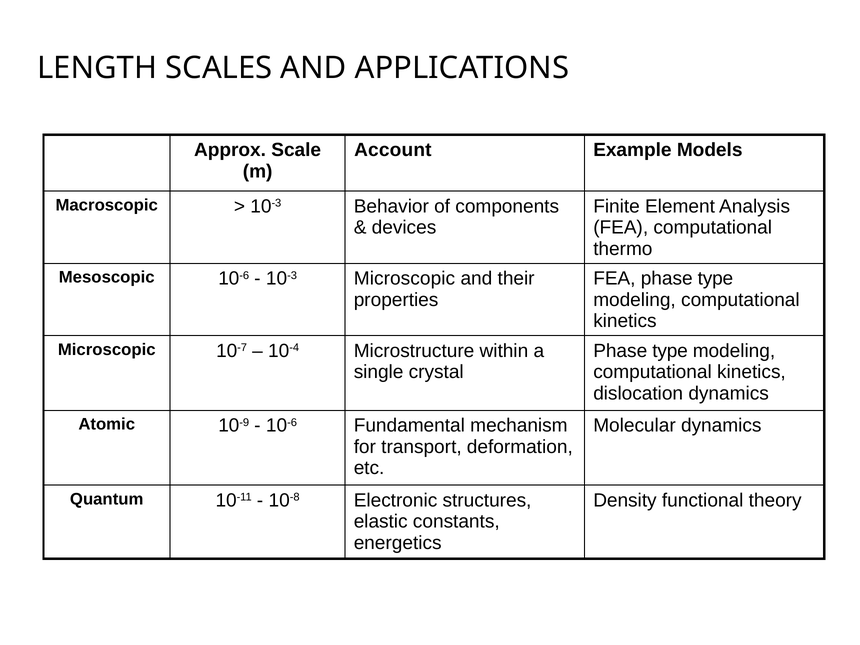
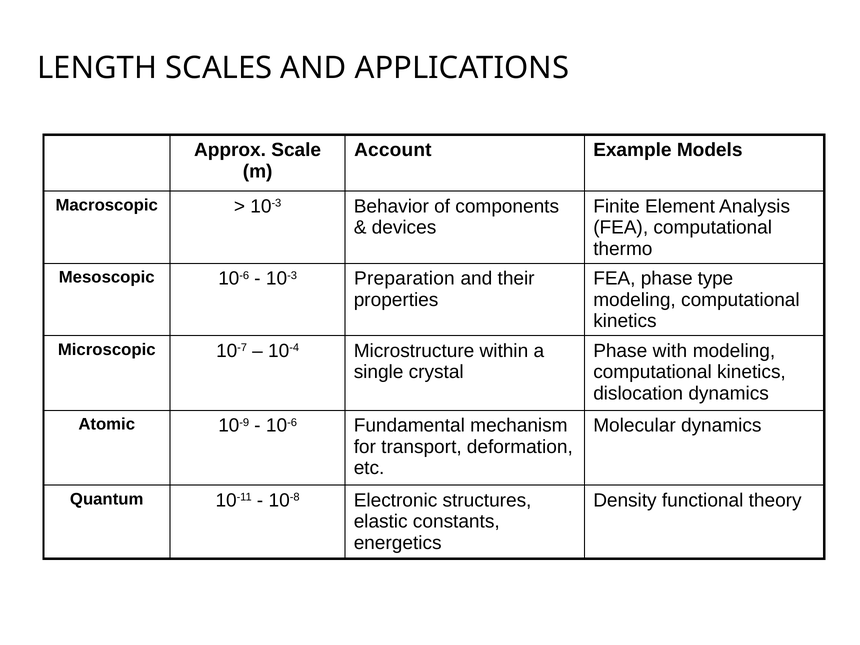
10-3 Microscopic: Microscopic -> Preparation
type at (670, 351): type -> with
